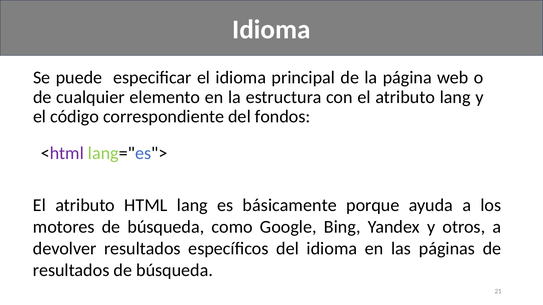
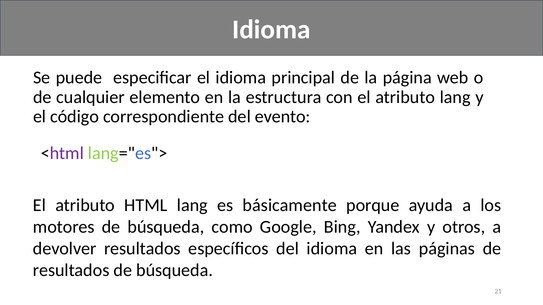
fondos: fondos -> evento
